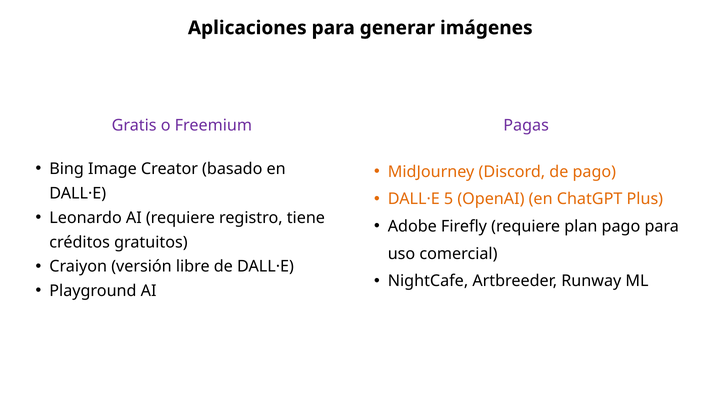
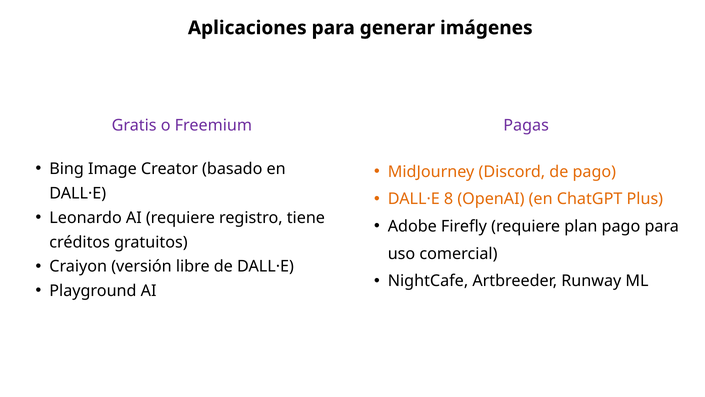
5: 5 -> 8
